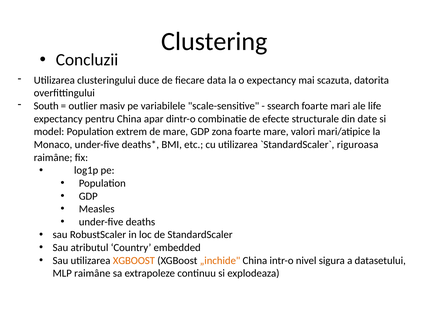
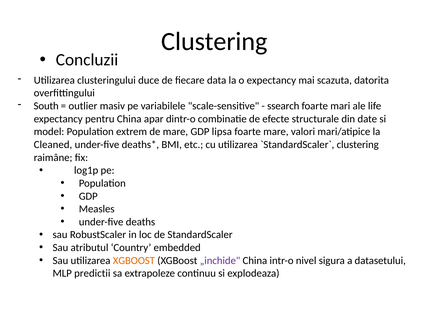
zona: zona -> lipsa
Monaco: Monaco -> Cleaned
riguroasa at (358, 145): riguroasa -> clustering
„inchide colour: orange -> purple
MLP raimâne: raimâne -> predictii
